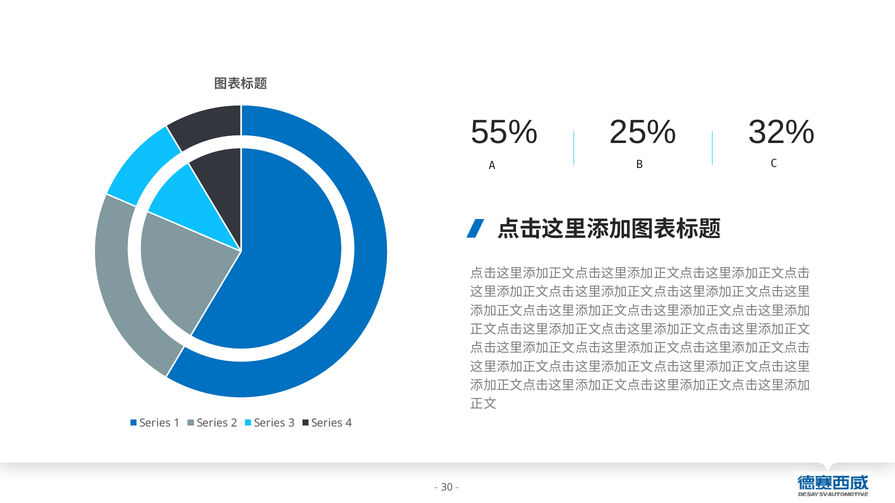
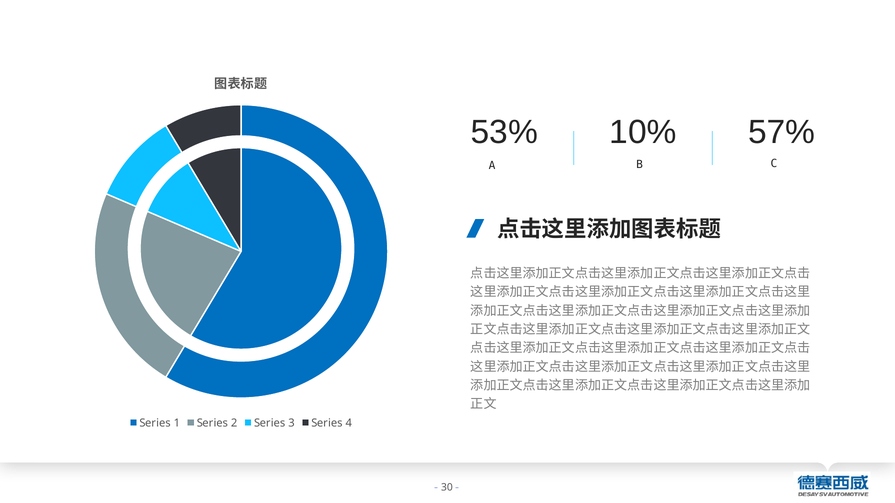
55%: 55% -> 53%
25%: 25% -> 10%
32%: 32% -> 57%
